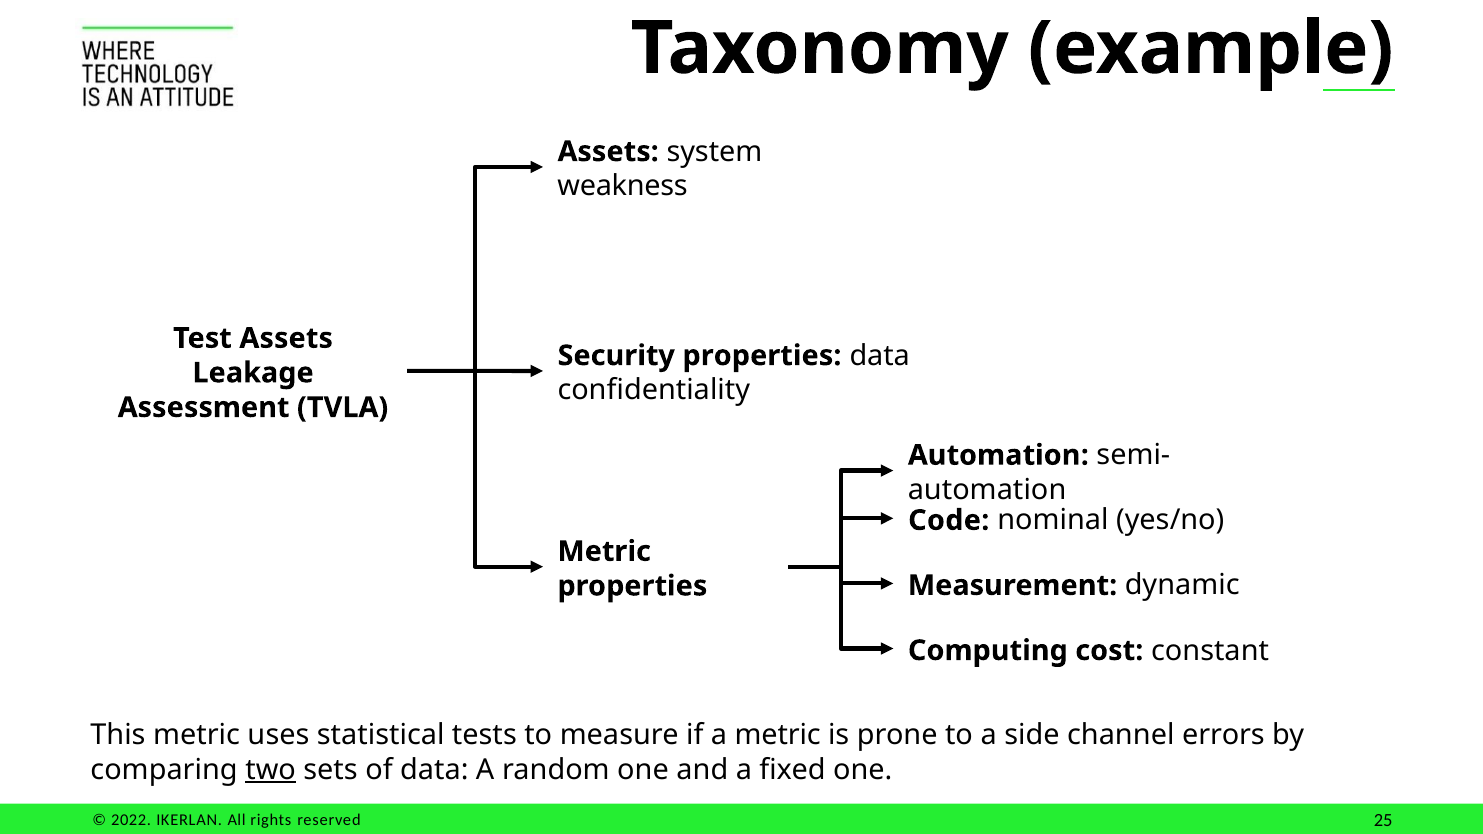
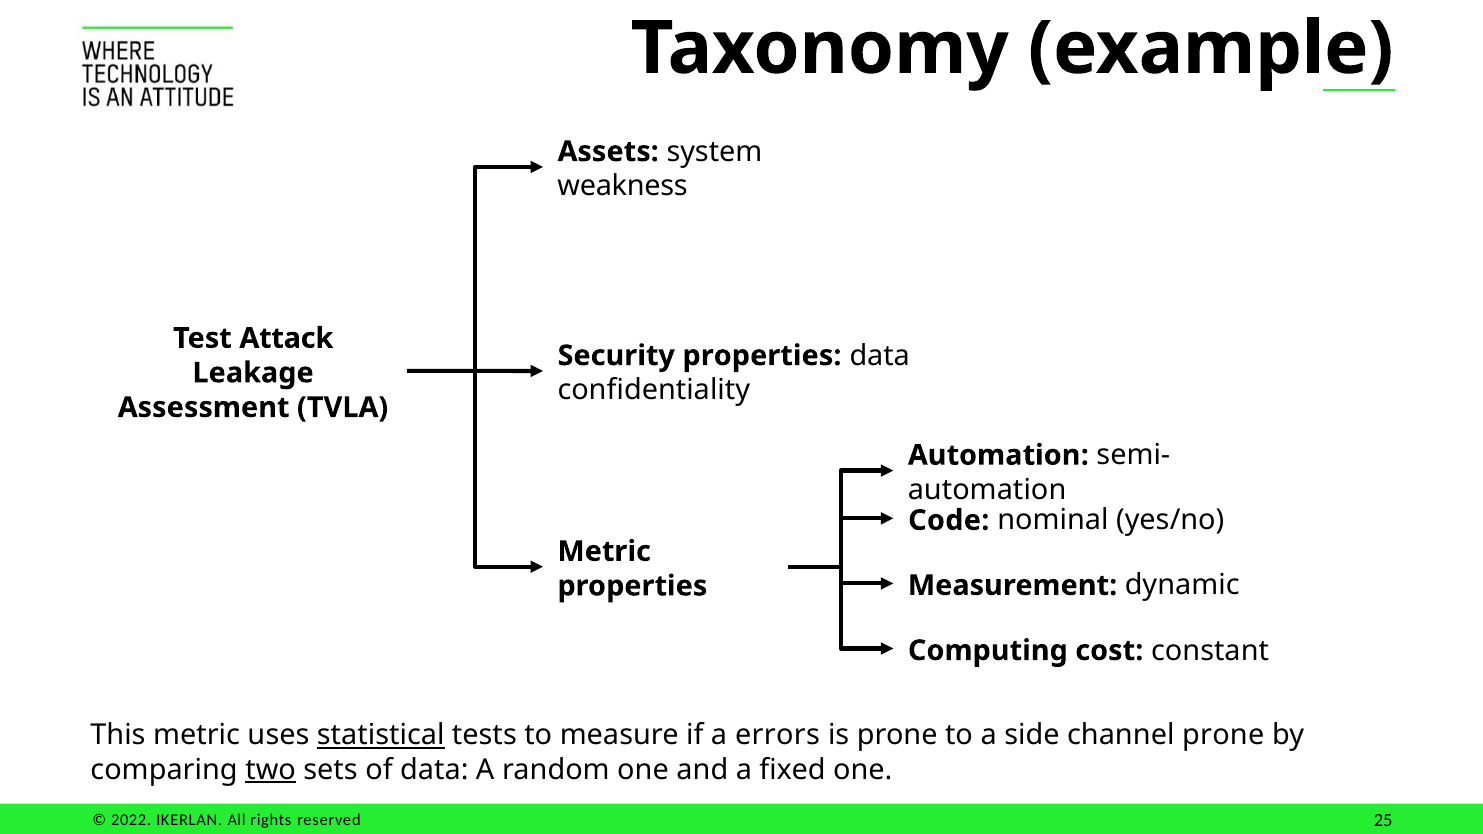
Test Assets: Assets -> Attack
statistical underline: none -> present
a metric: metric -> errors
channel errors: errors -> prone
